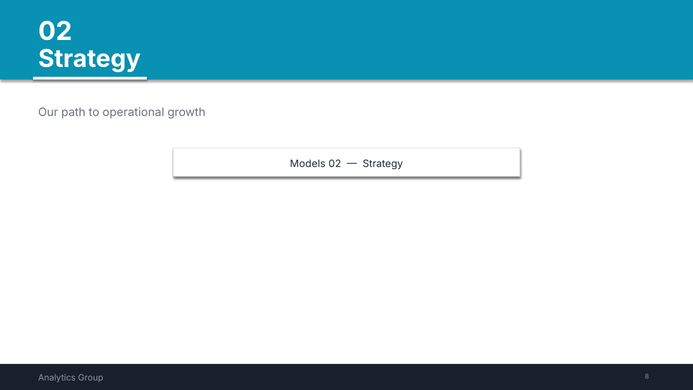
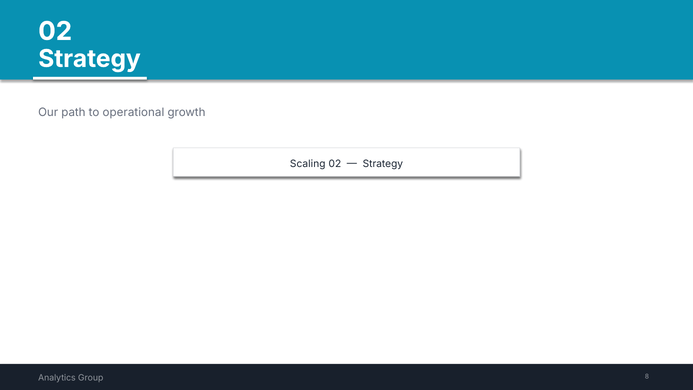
Models: Models -> Scaling
